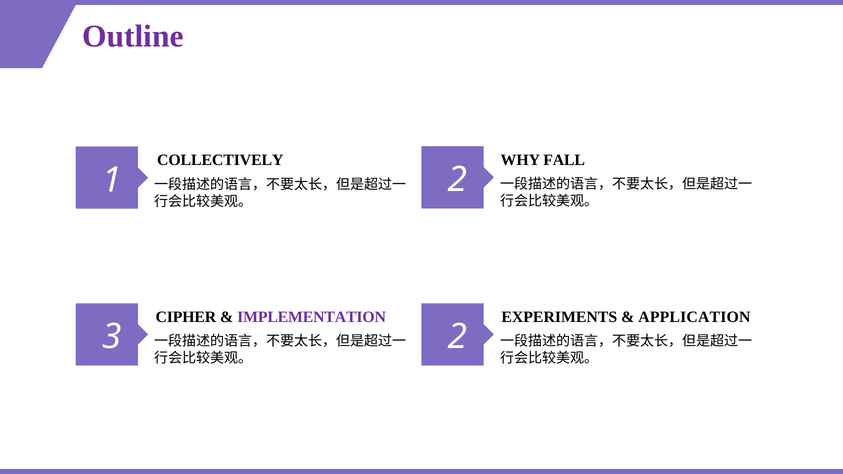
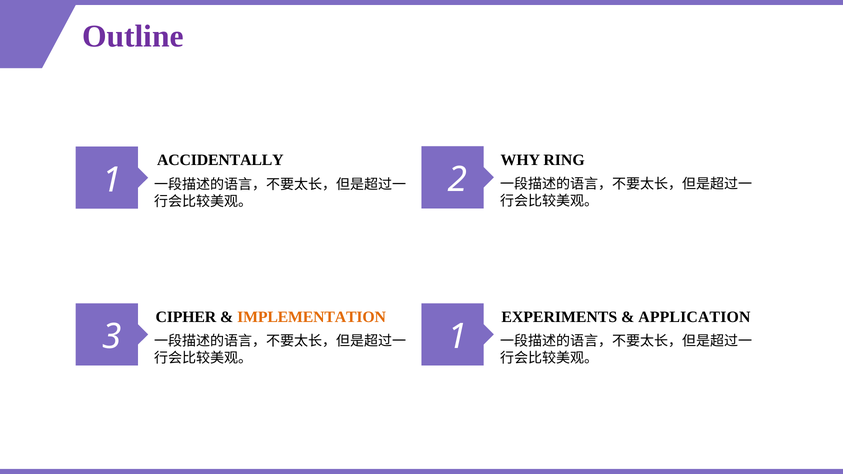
FALL: FALL -> RING
COLLECTIVELY: COLLECTIVELY -> ACCIDENTALLY
IMPLEMENTATION colour: purple -> orange
2 at (458, 337): 2 -> 1
